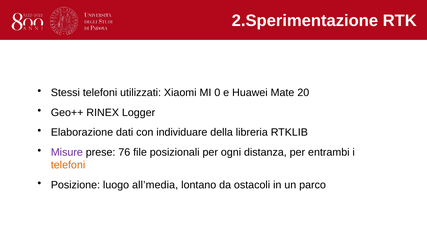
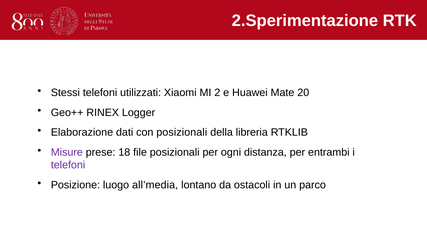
0: 0 -> 2
con individuare: individuare -> posizionali
76: 76 -> 18
telefoni at (68, 165) colour: orange -> purple
